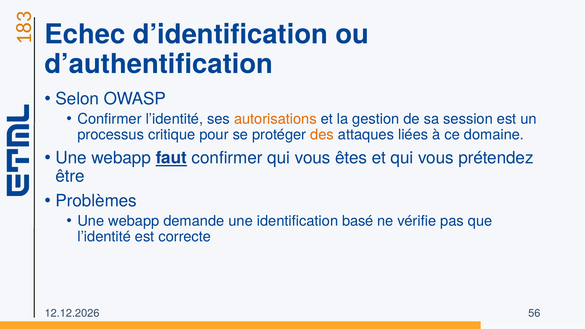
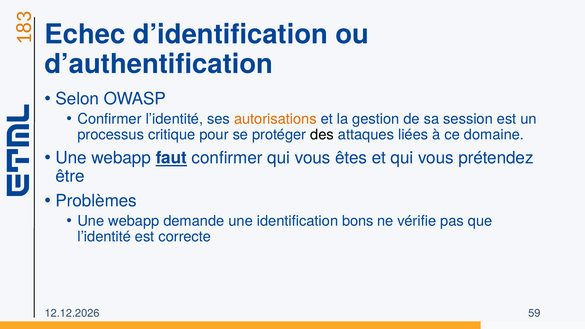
des colour: orange -> black
basé: basé -> bons
56: 56 -> 59
